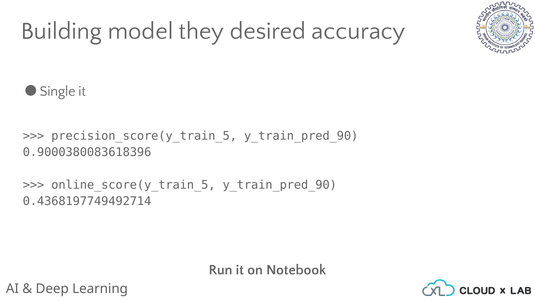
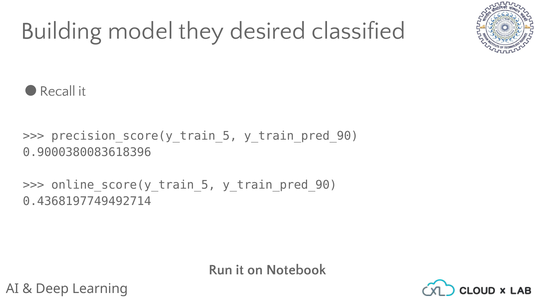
accuracy: accuracy -> classified
Single: Single -> Recall
